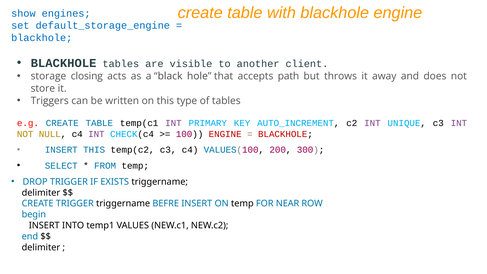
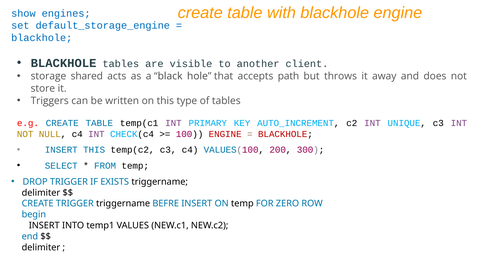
closing: closing -> shared
NEAR: NEAR -> ZERO
